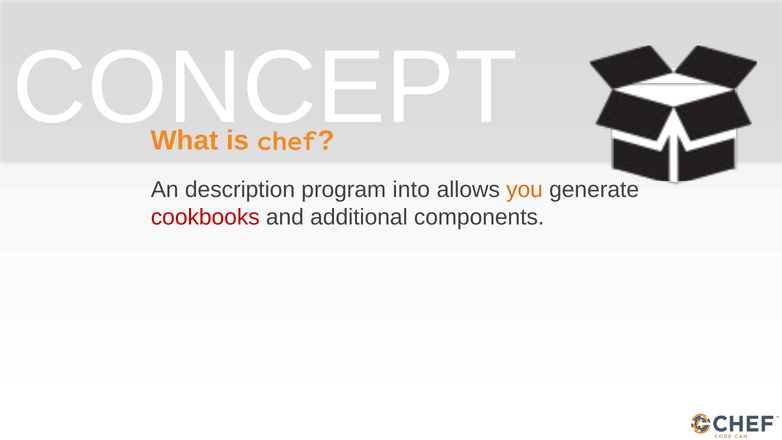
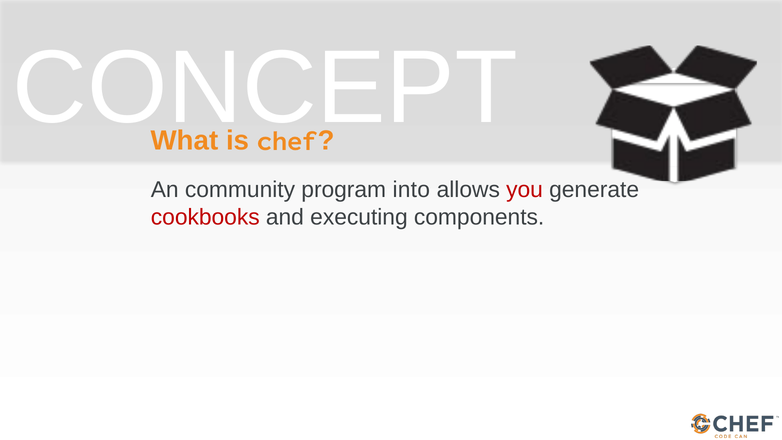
description: description -> community
you colour: orange -> red
additional: additional -> executing
